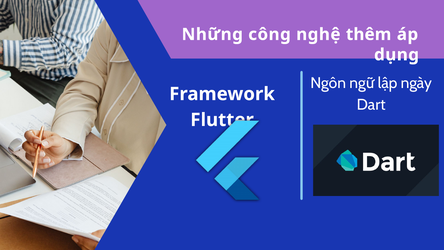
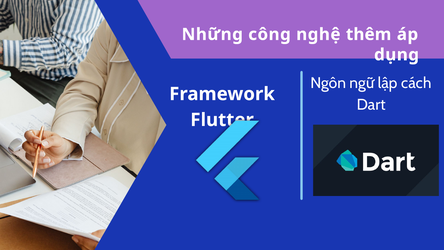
ngày: ngày -> cách
